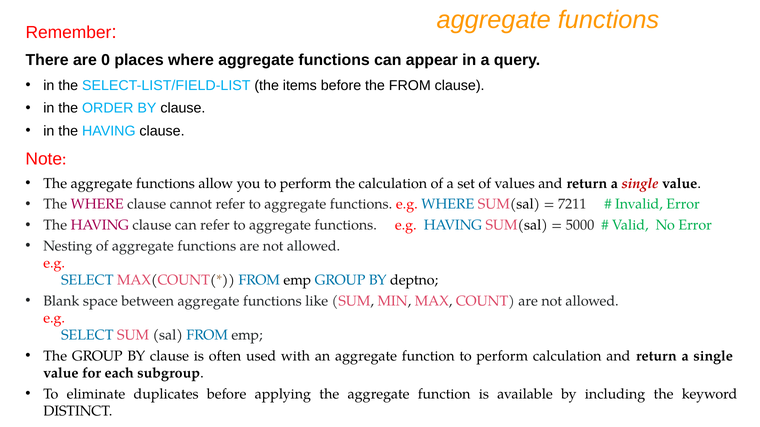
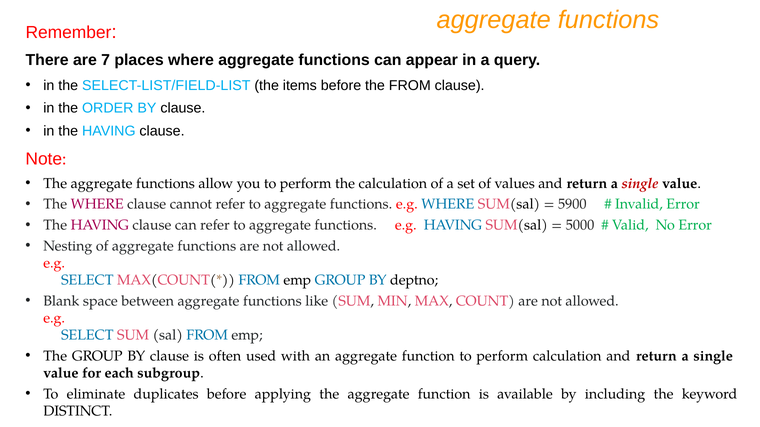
0: 0 -> 7
7211: 7211 -> 5900
